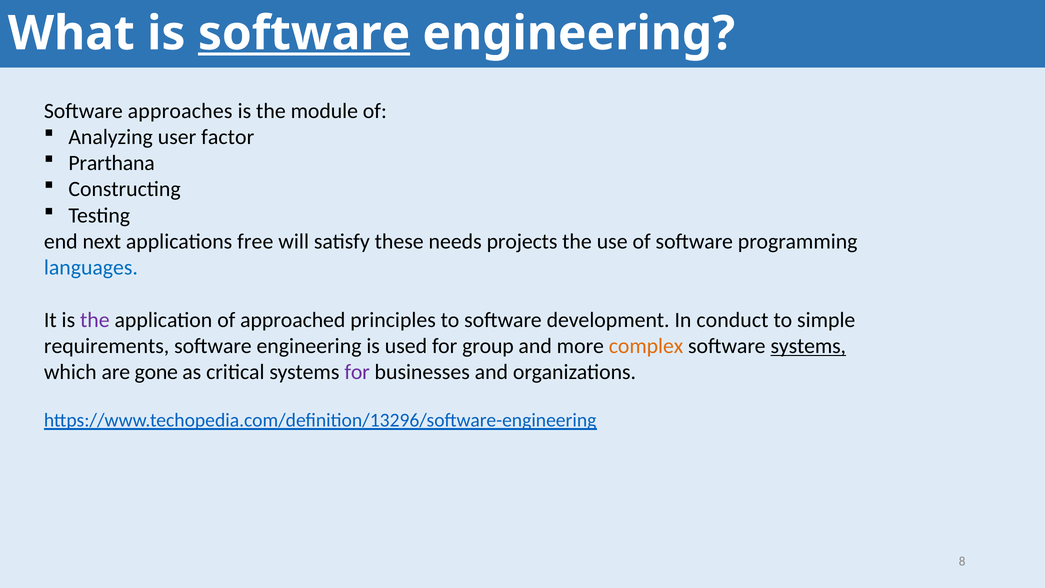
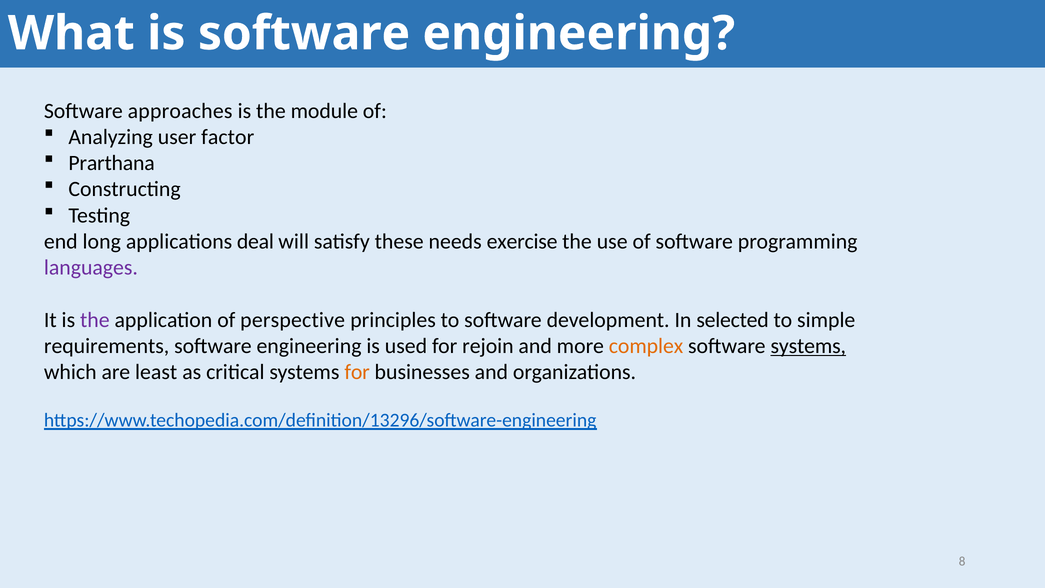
software at (304, 34) underline: present -> none
next: next -> long
free: free -> deal
projects: projects -> exercise
languages colour: blue -> purple
approached: approached -> perspective
conduct: conduct -> selected
group: group -> rejoin
gone: gone -> least
for at (357, 372) colour: purple -> orange
